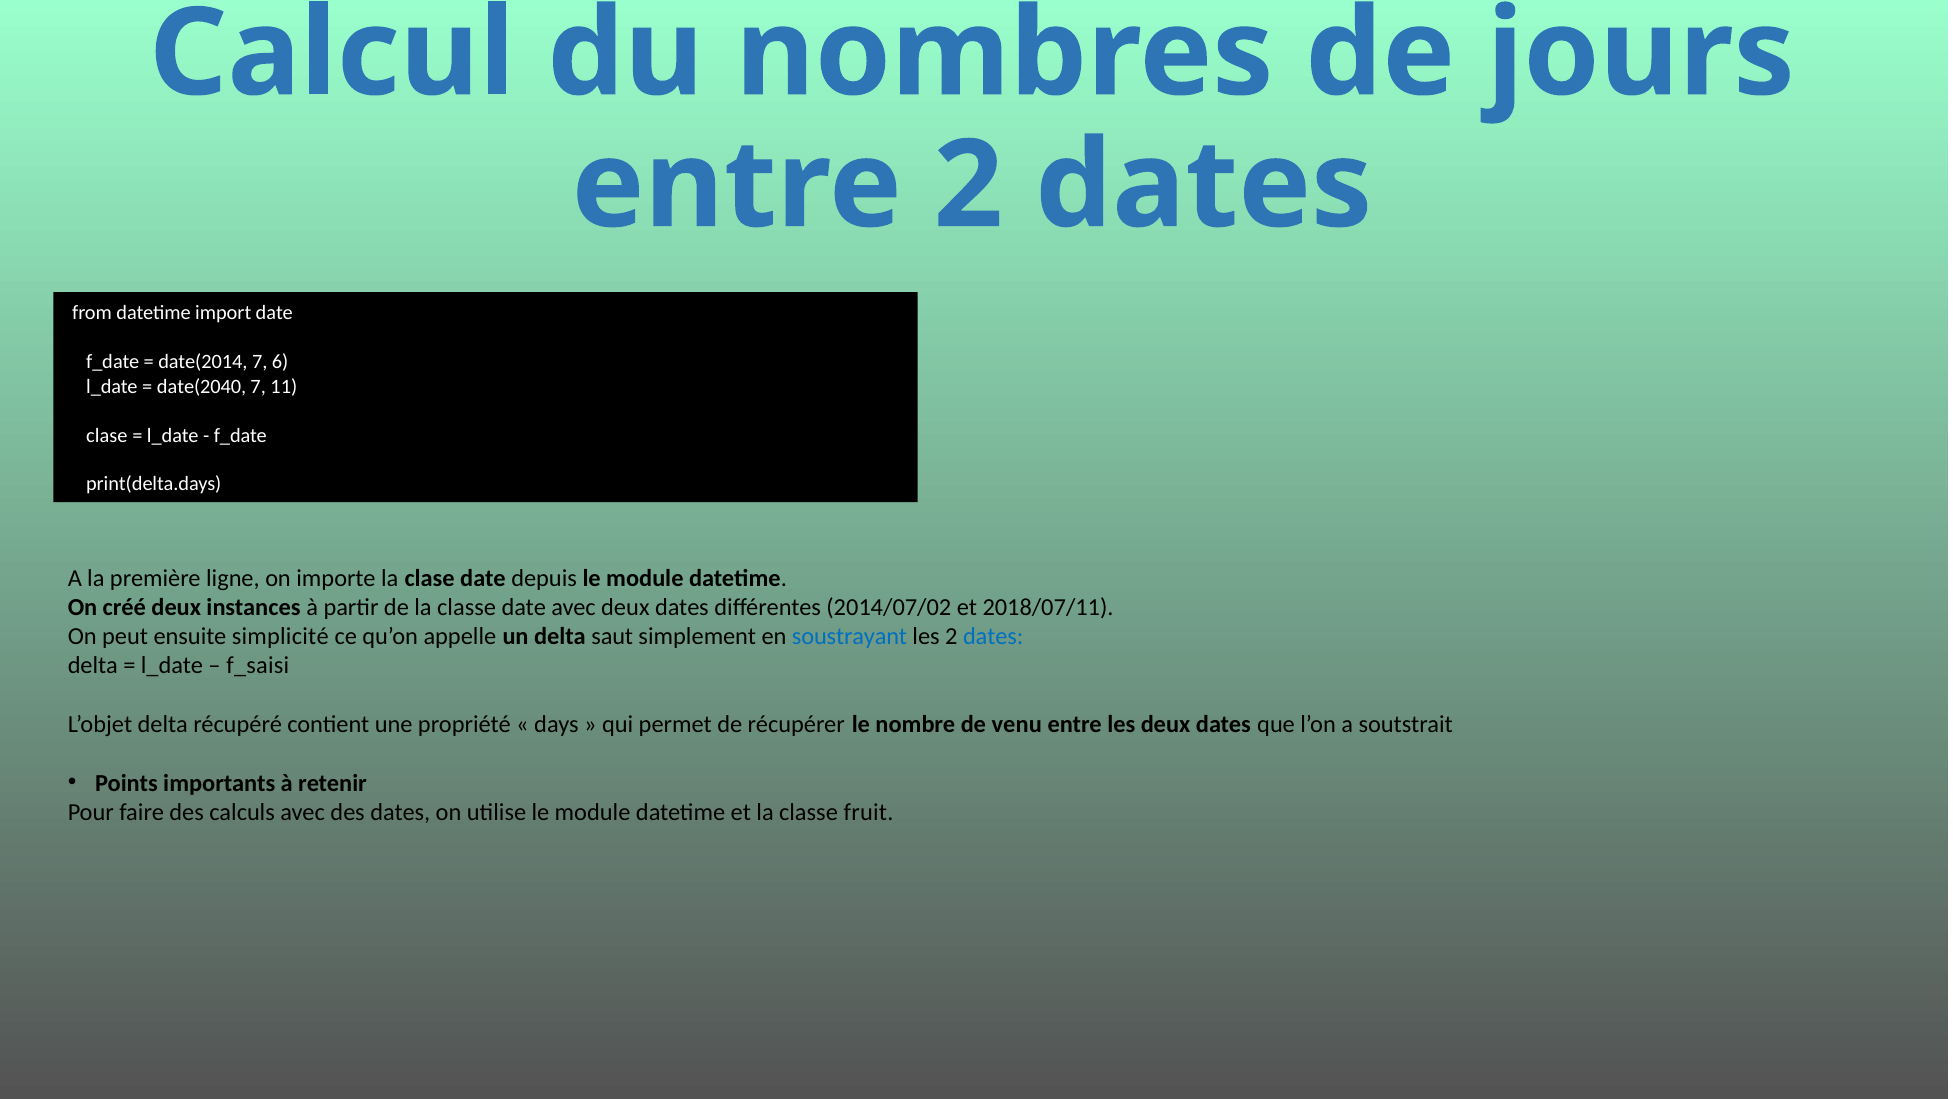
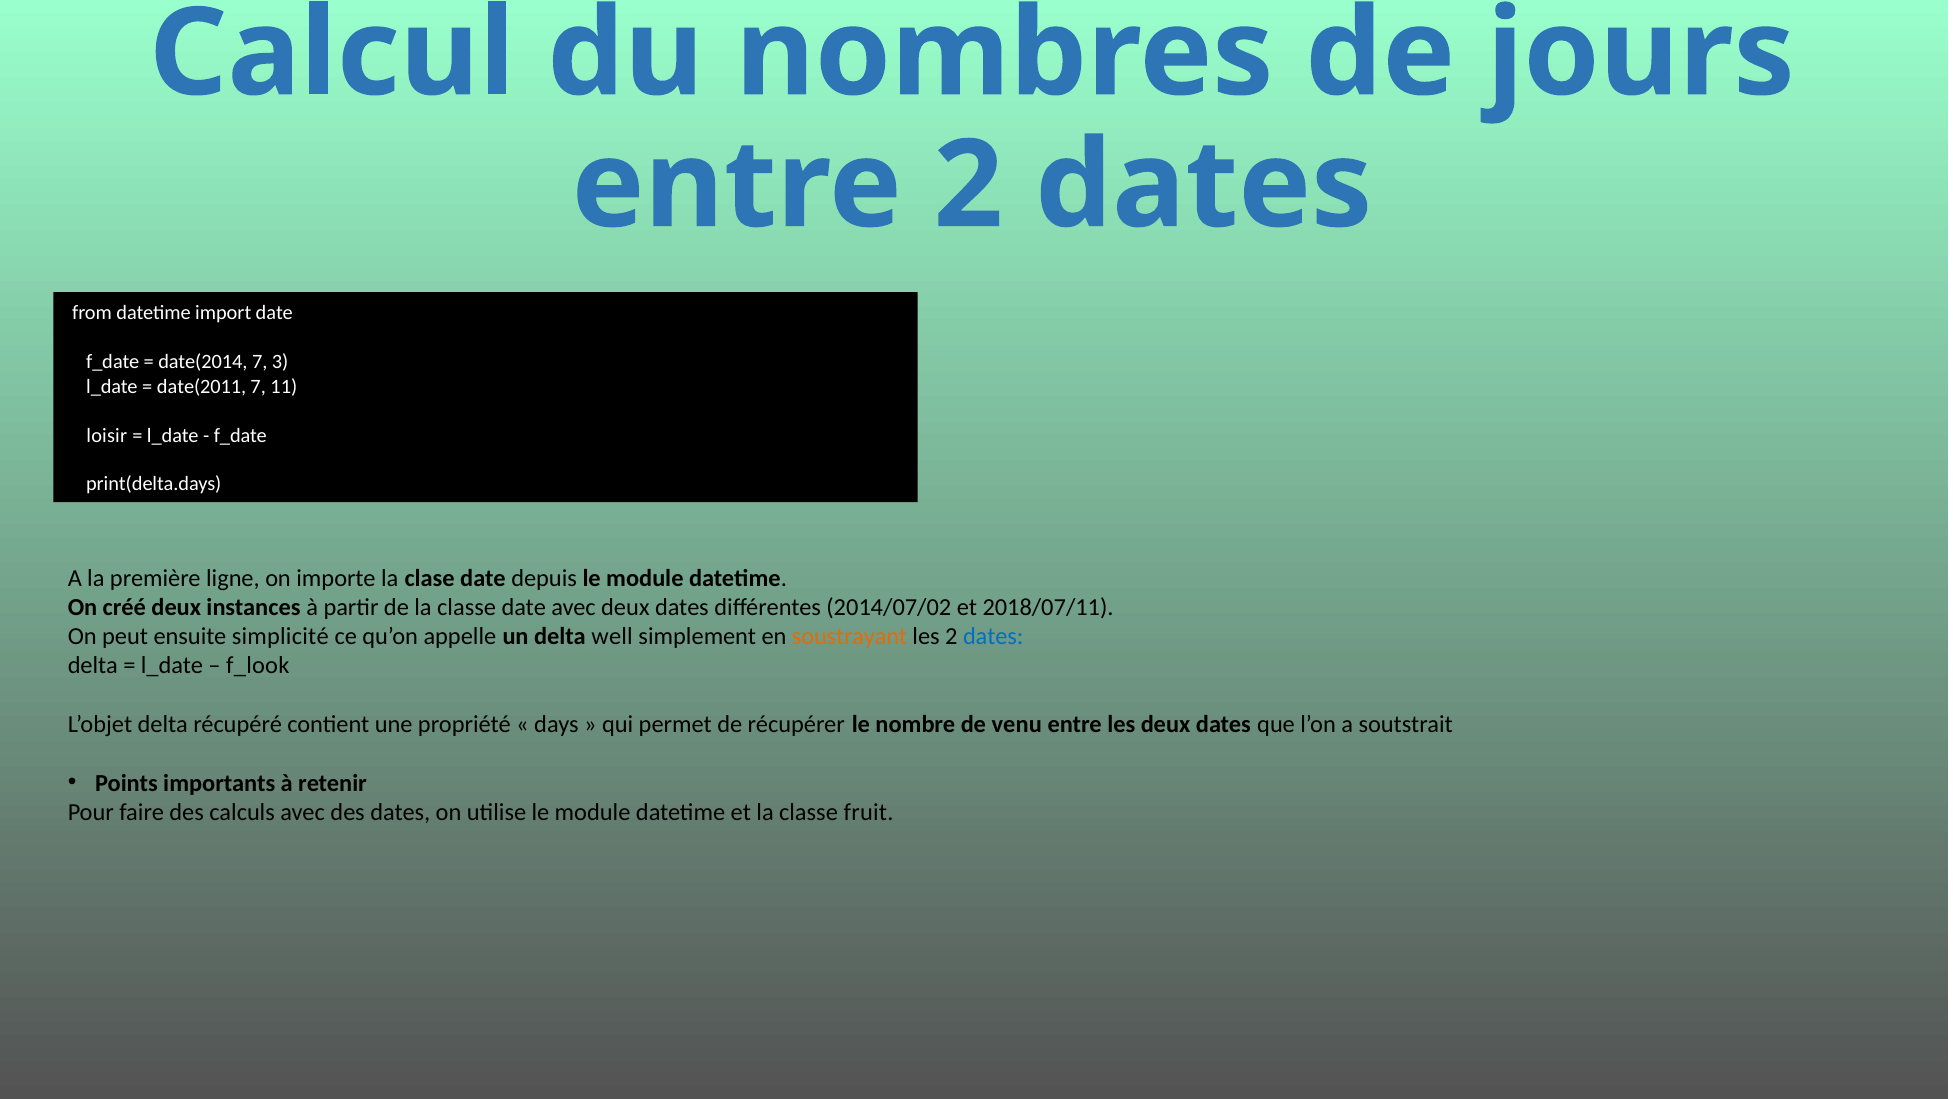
6: 6 -> 3
date(2040: date(2040 -> date(2011
clase at (107, 435): clase -> loisir
saut: saut -> well
soustrayant colour: blue -> orange
f_saisi: f_saisi -> f_look
